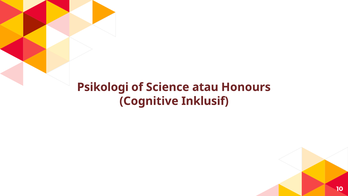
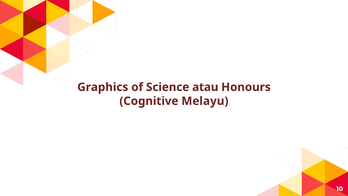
Psikologi: Psikologi -> Graphics
Inklusif: Inklusif -> Melayu
